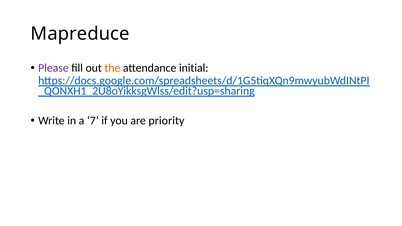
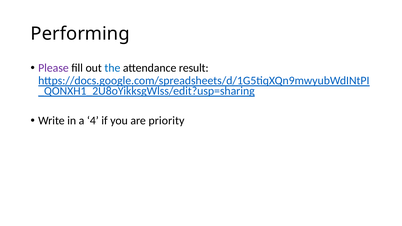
Mapreduce: Mapreduce -> Performing
the colour: orange -> blue
initial: initial -> result
7: 7 -> 4
